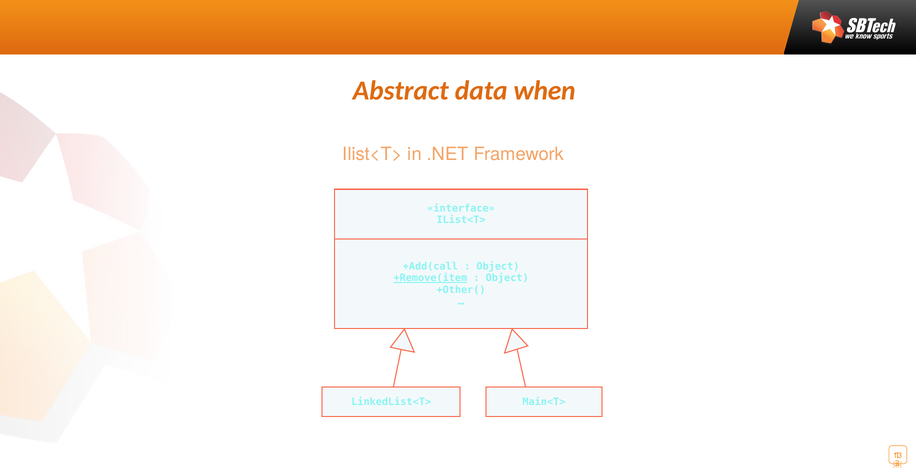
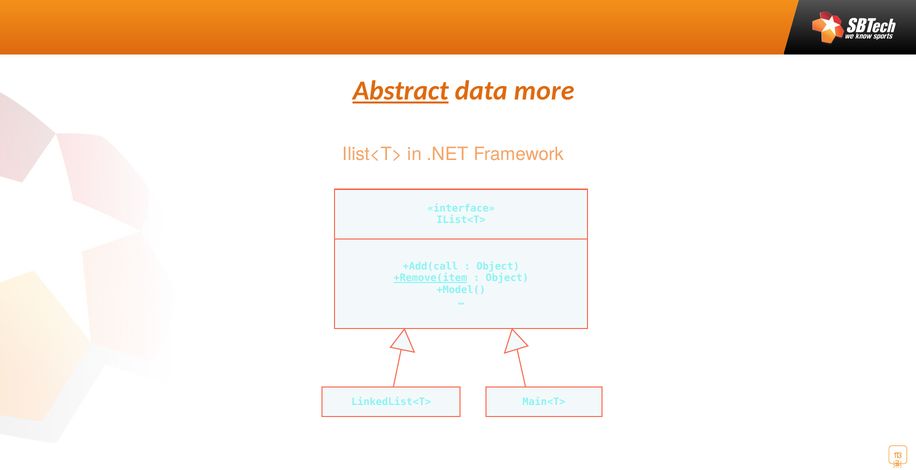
Abstract underline: none -> present
when: when -> more
+Other(: +Other( -> +Model(
